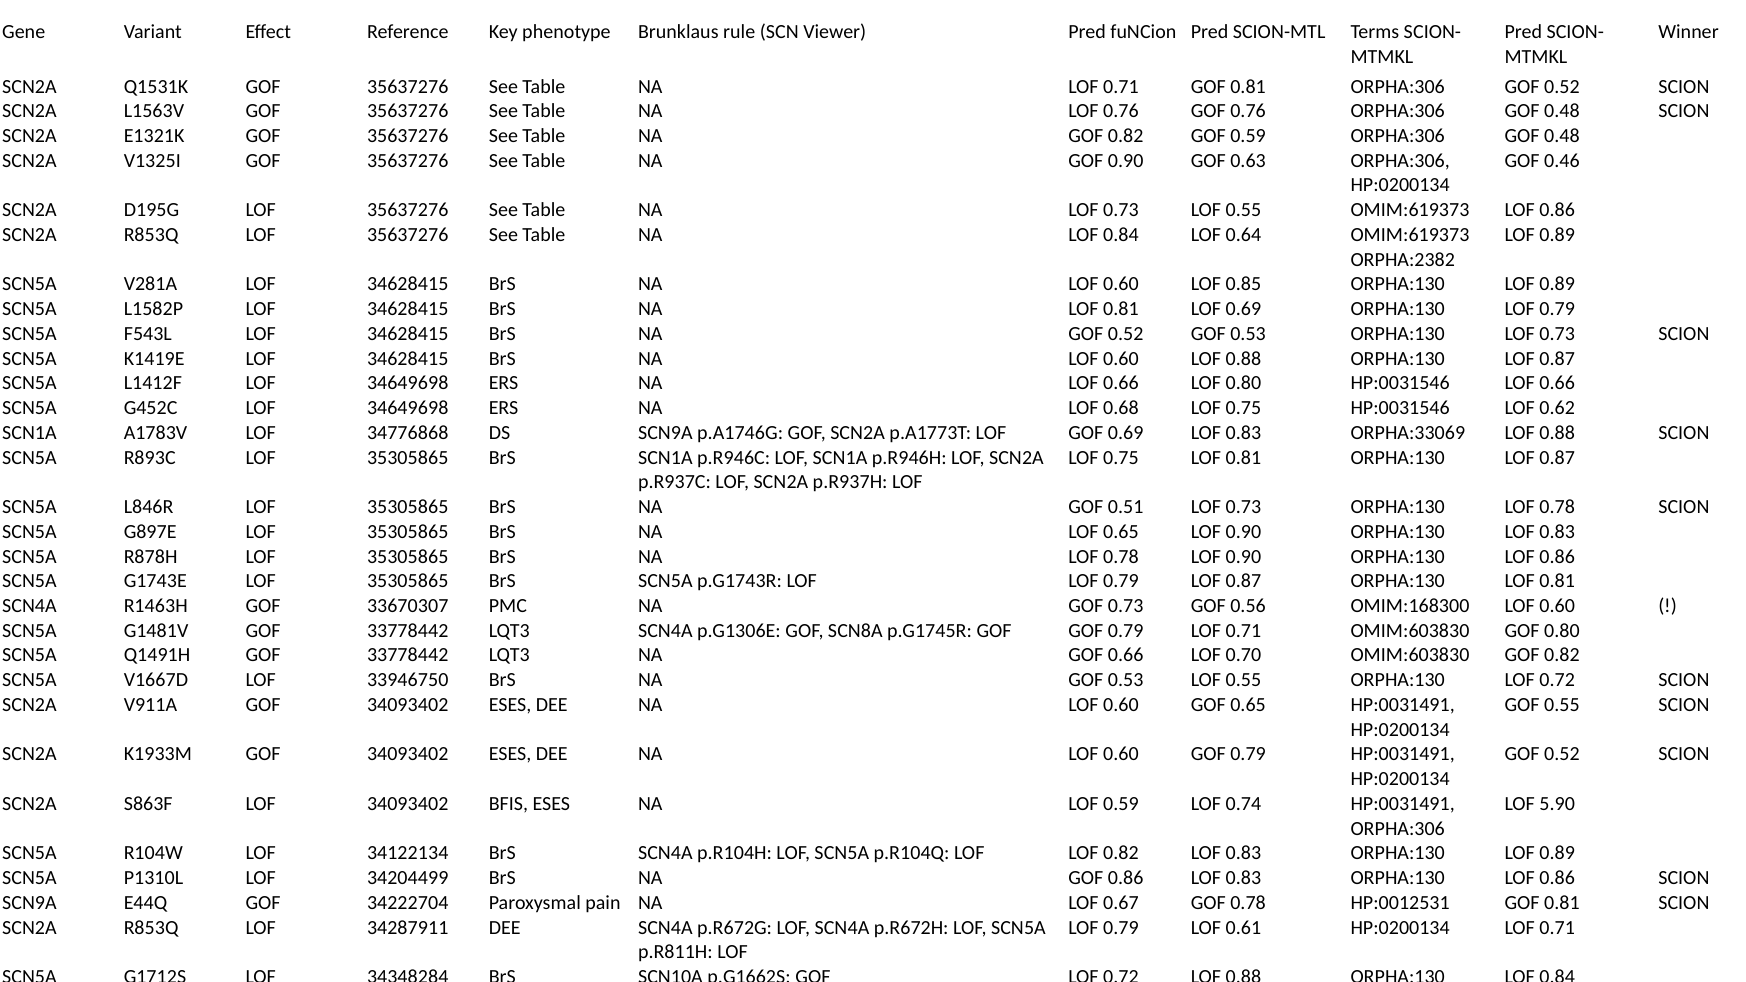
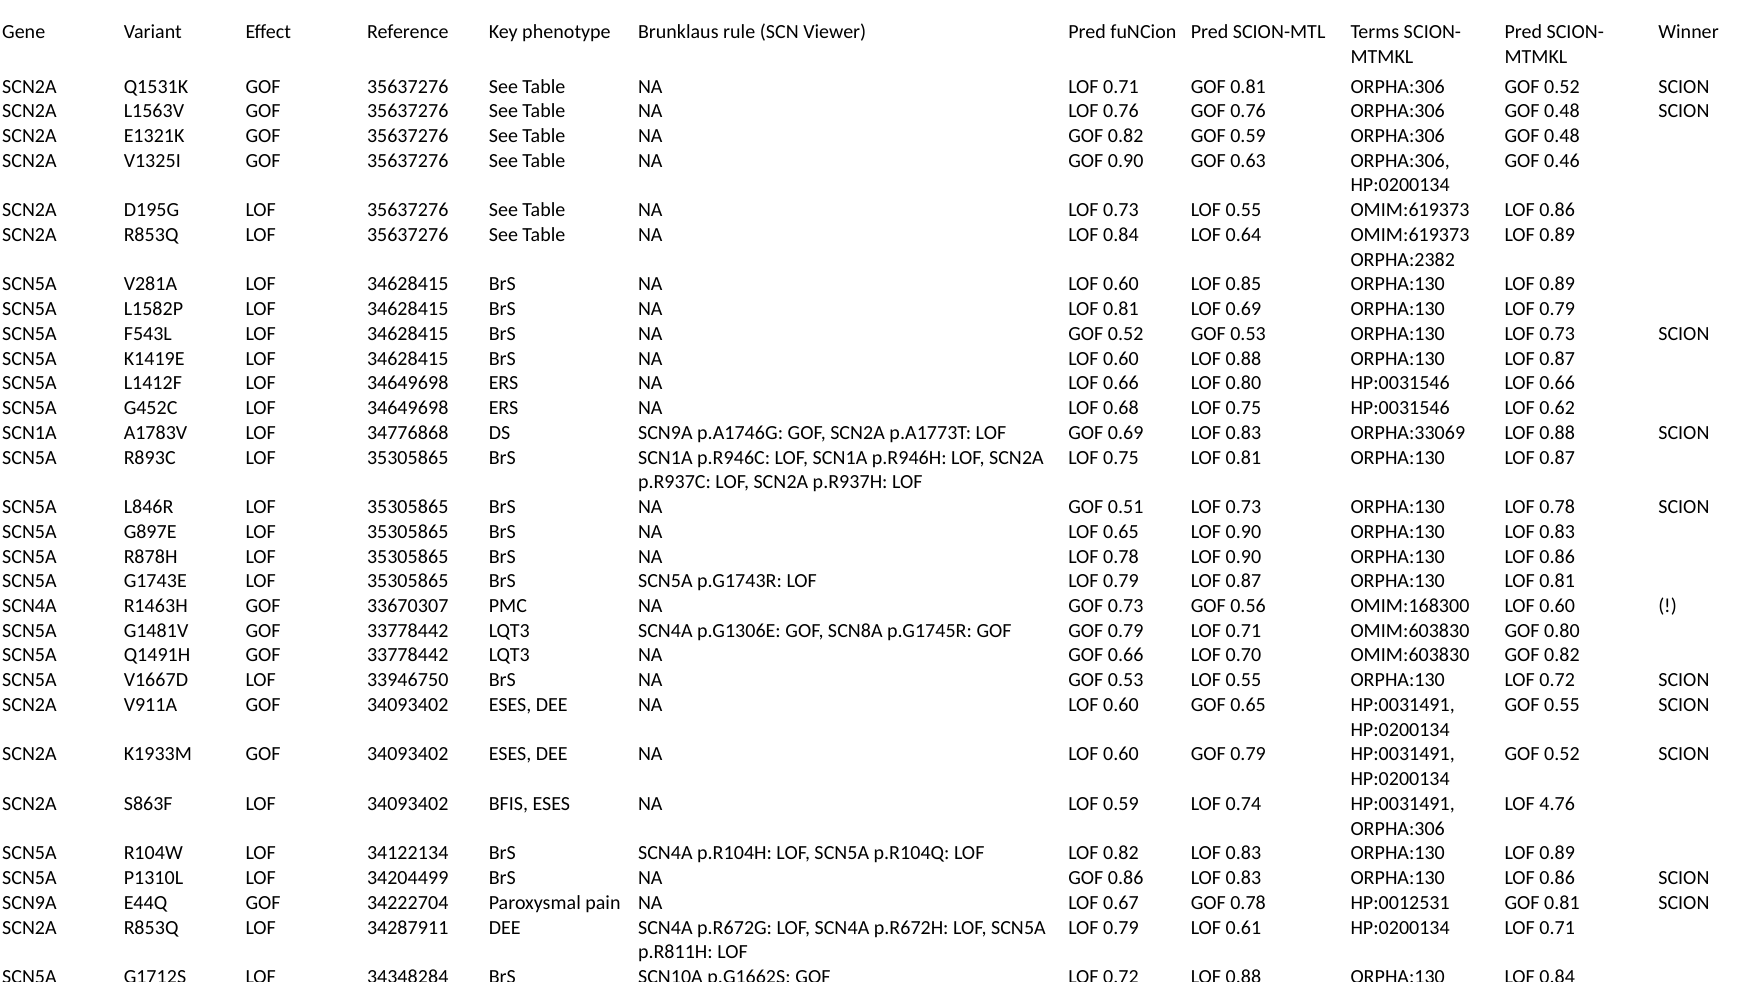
5.90: 5.90 -> 4.76
